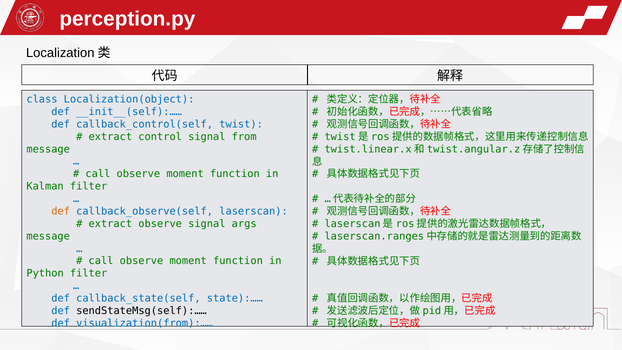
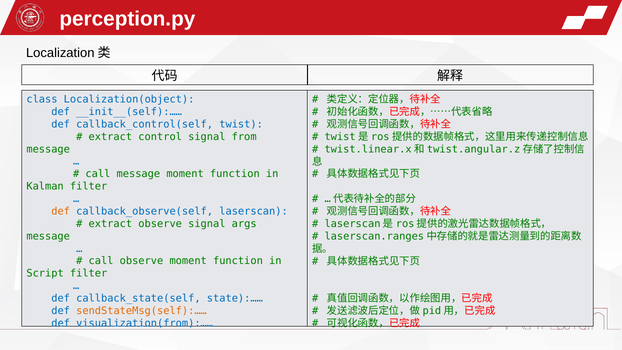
observe at (138, 174): observe -> message
Python: Python -> Script
sendStateMsg(self):…… colour: black -> orange
